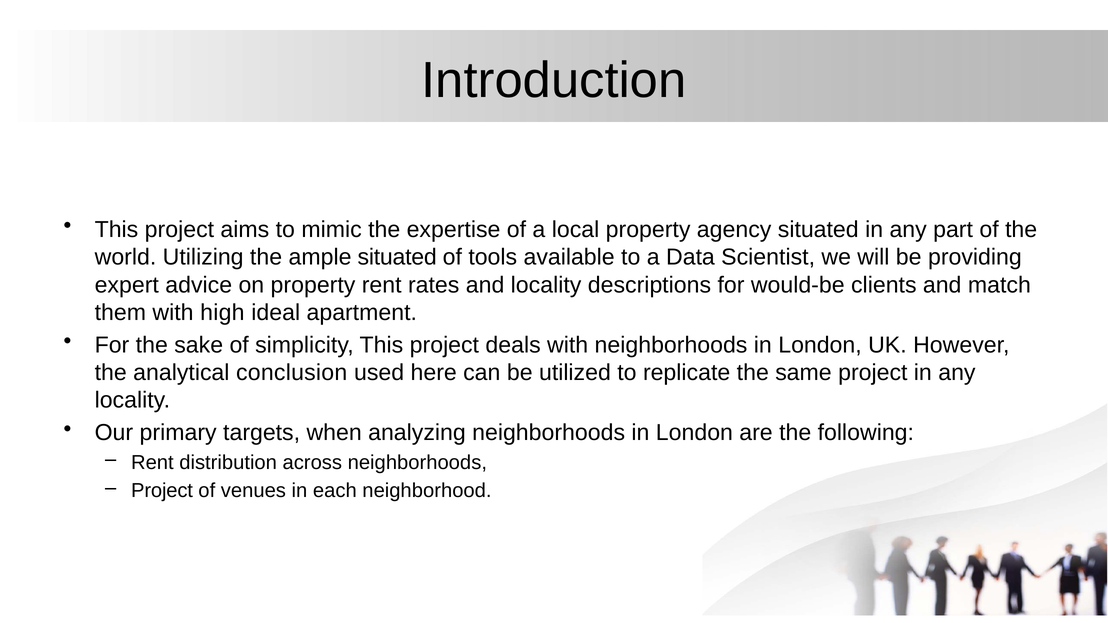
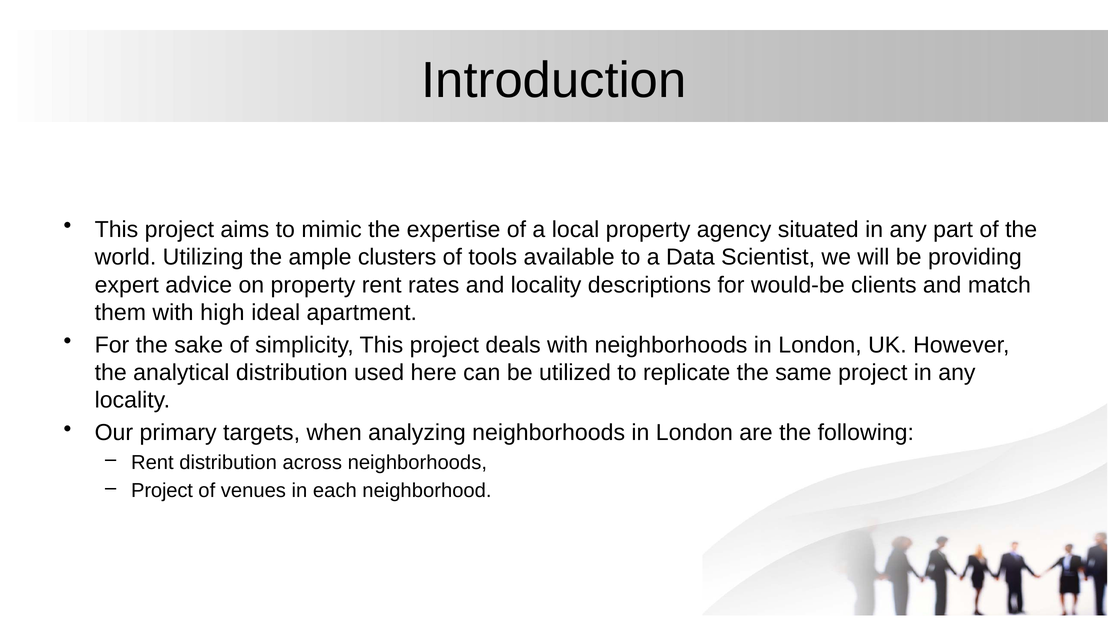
ample situated: situated -> clusters
analytical conclusion: conclusion -> distribution
